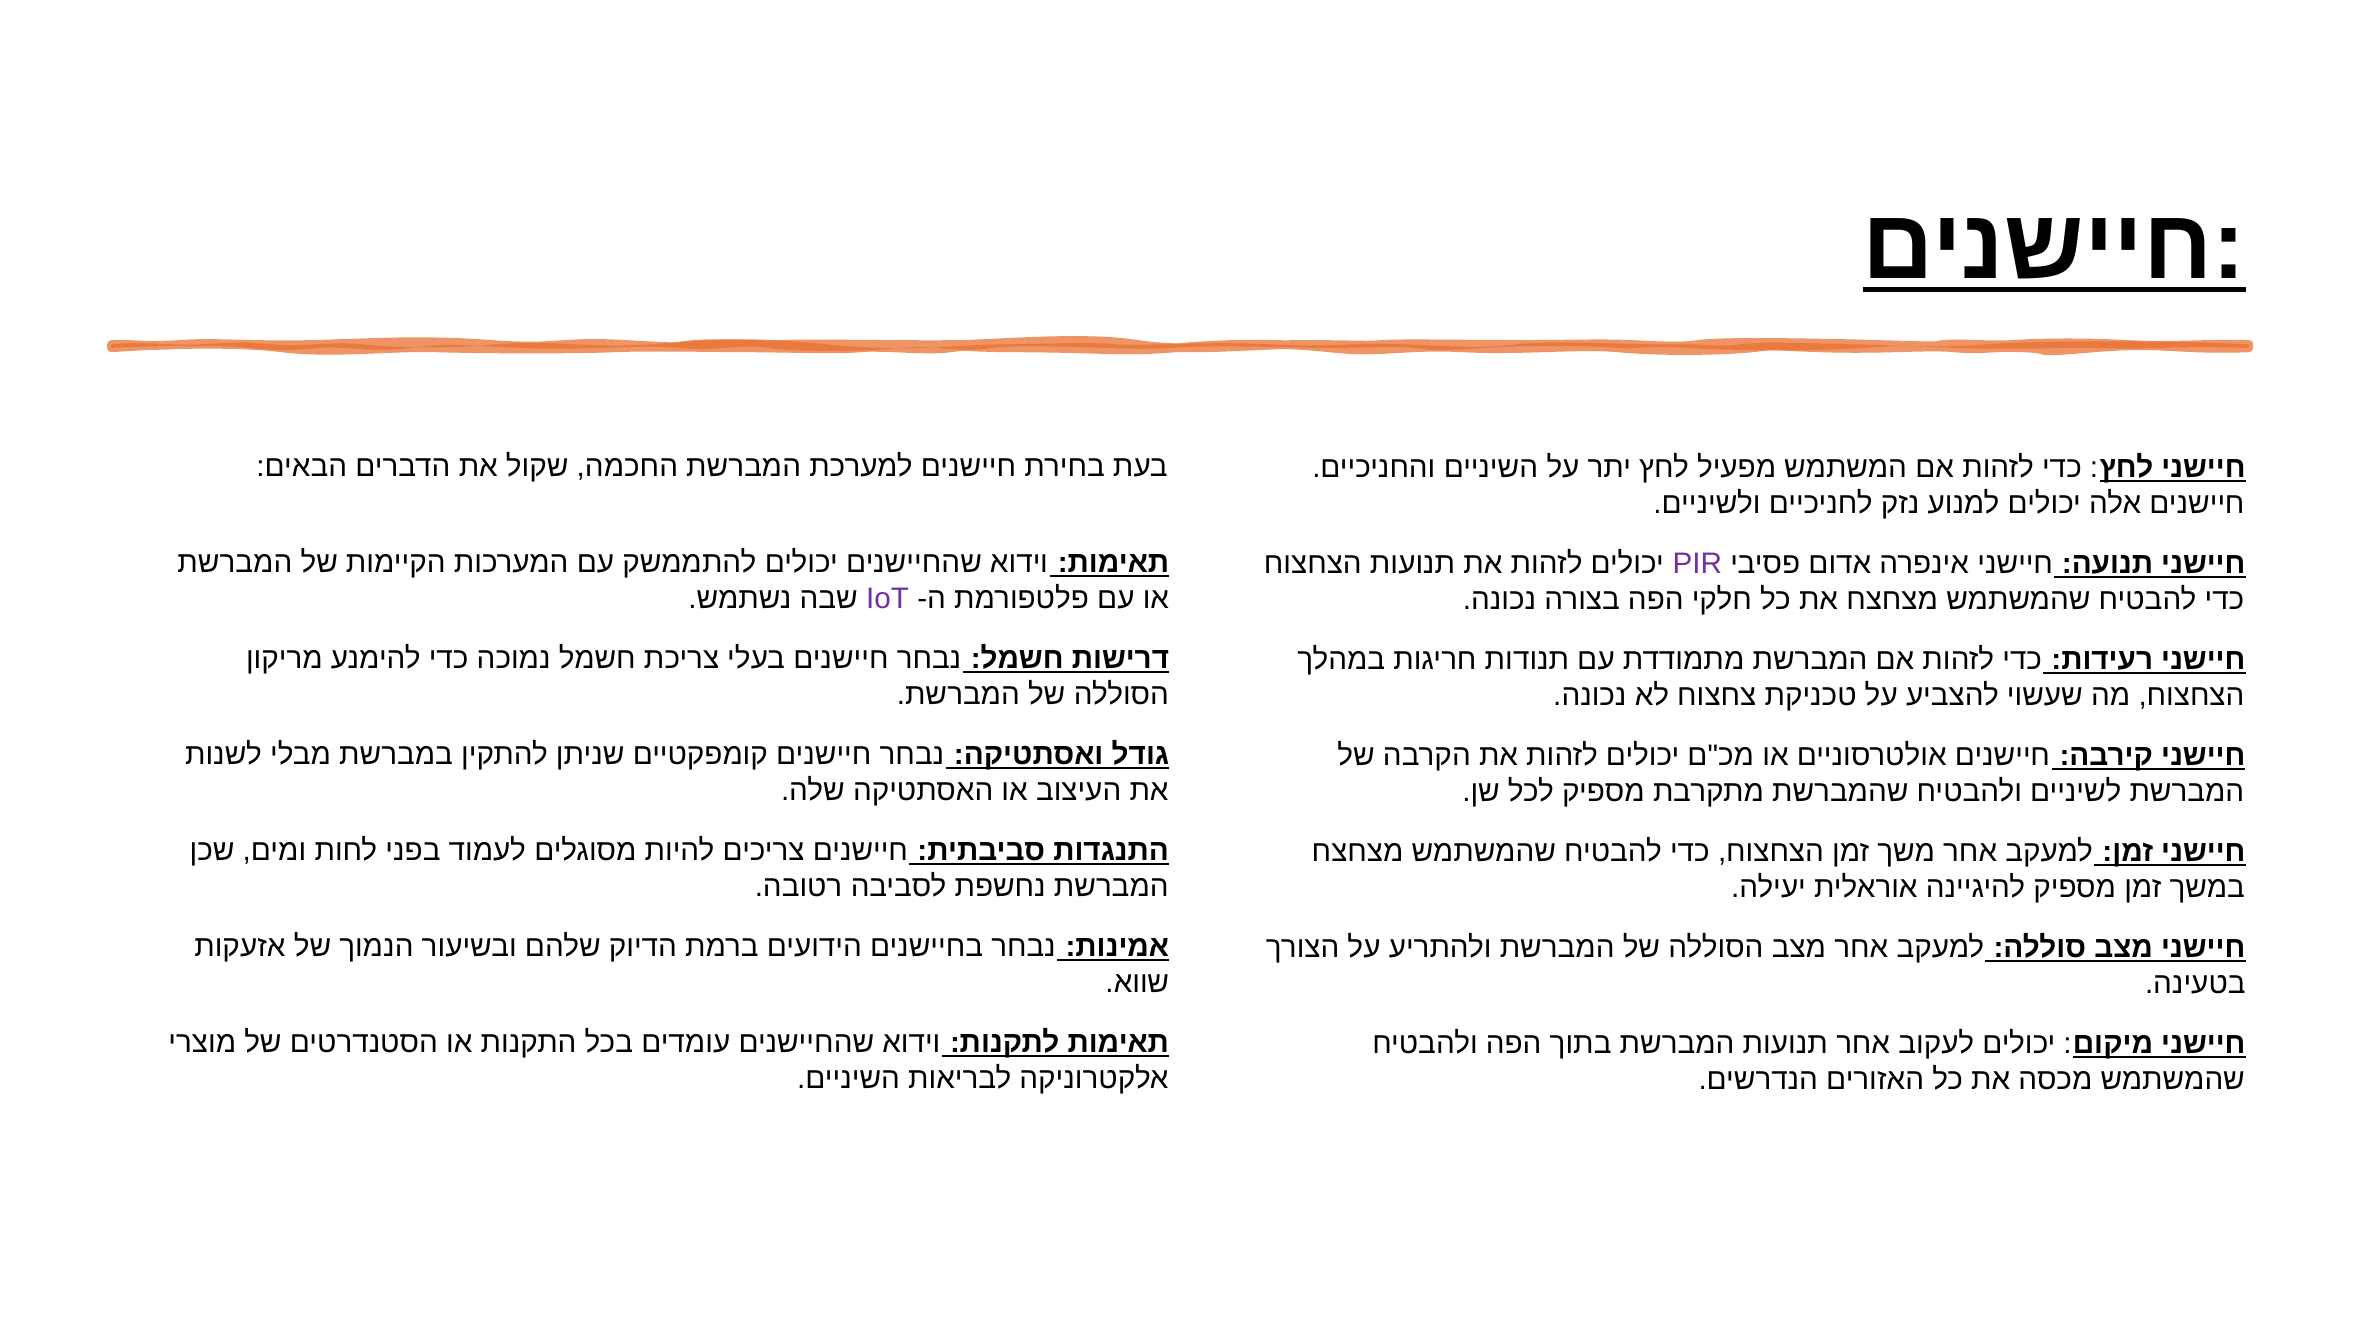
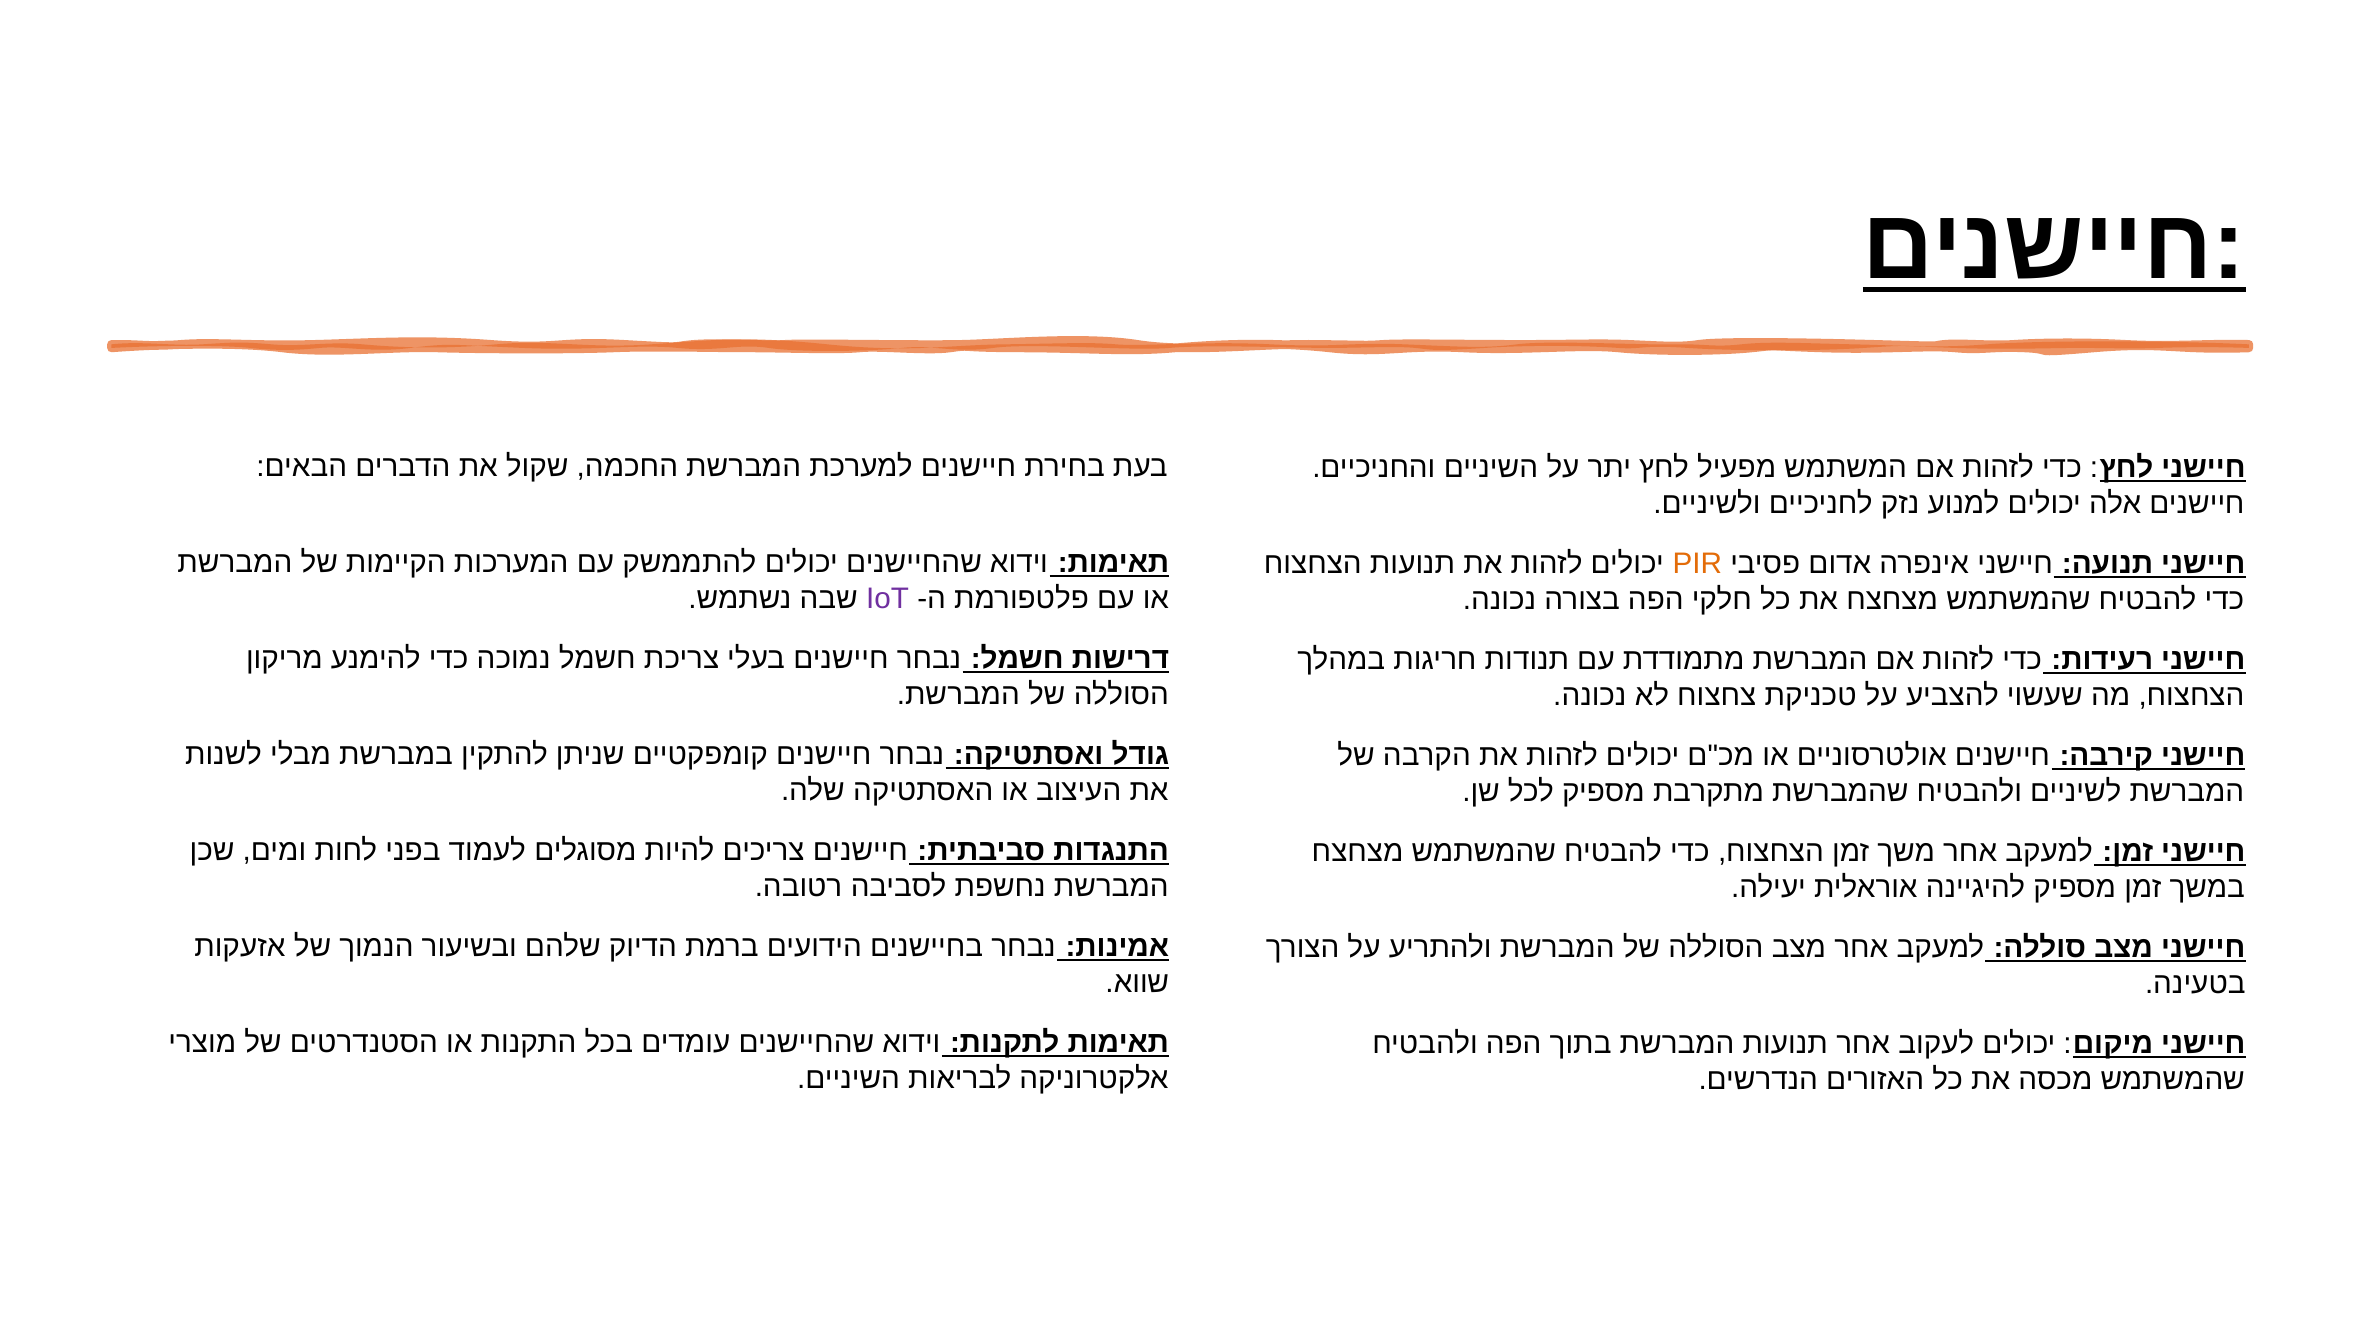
PIR colour: purple -> orange
